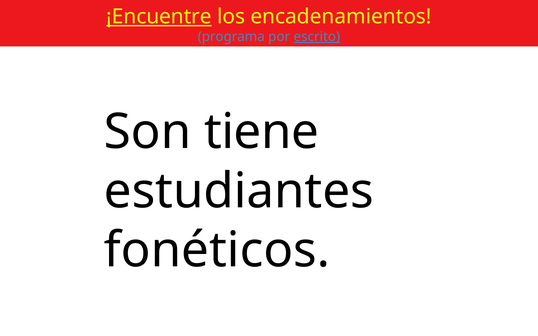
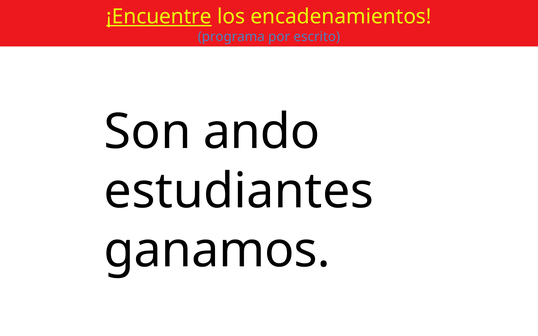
escrito underline: present -> none
tiene: tiene -> ando
fonéticos: fonéticos -> ganamos
